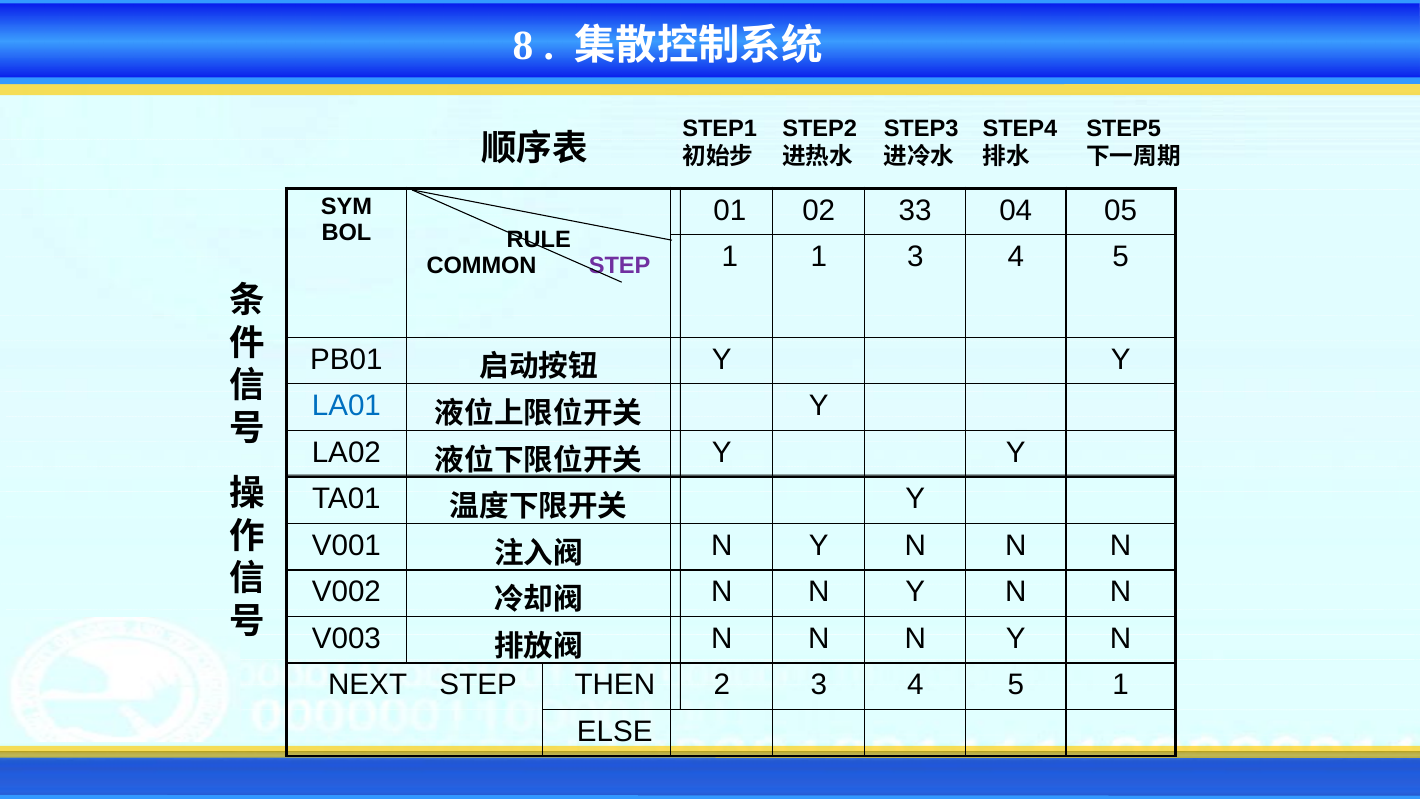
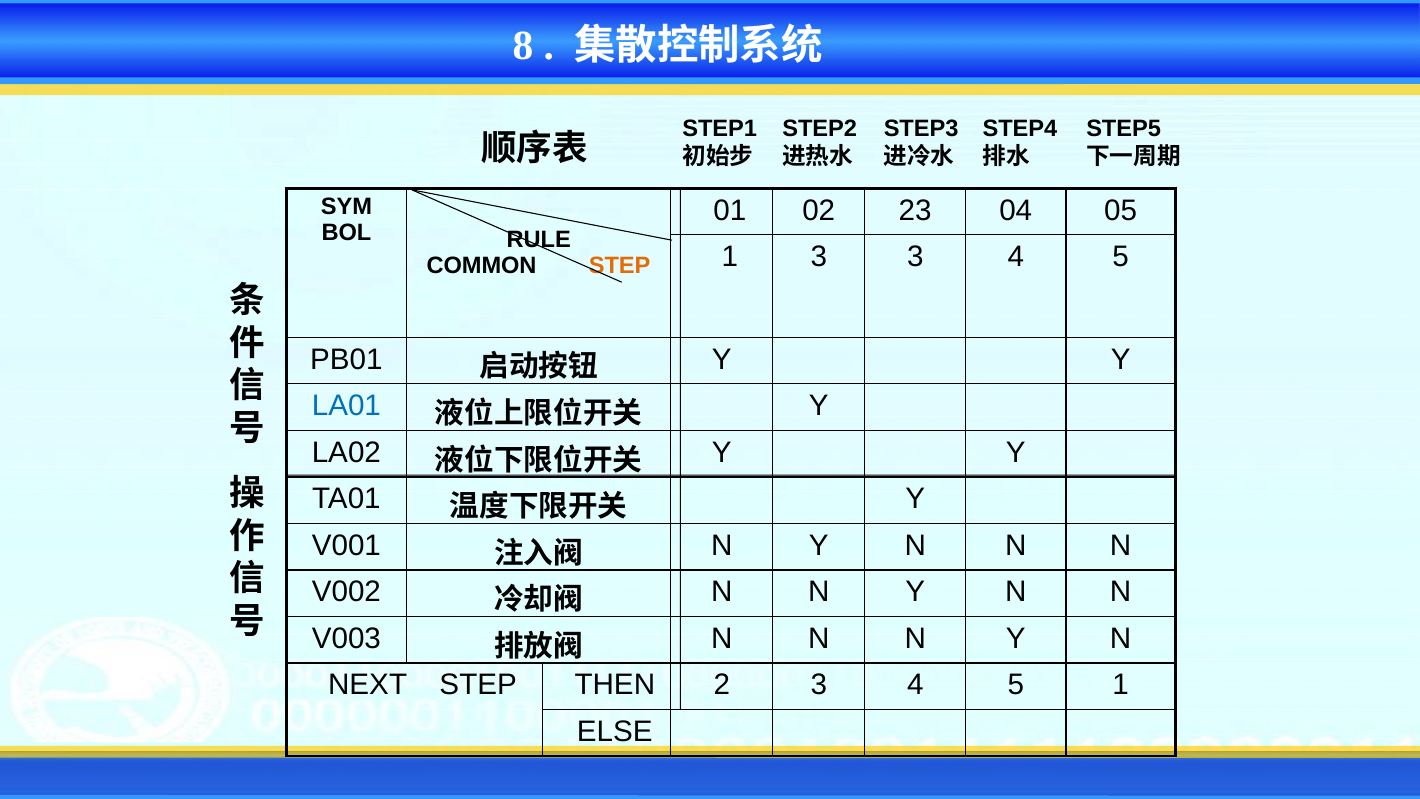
33: 33 -> 23
1 1: 1 -> 3
STEP at (620, 266) colour: purple -> orange
